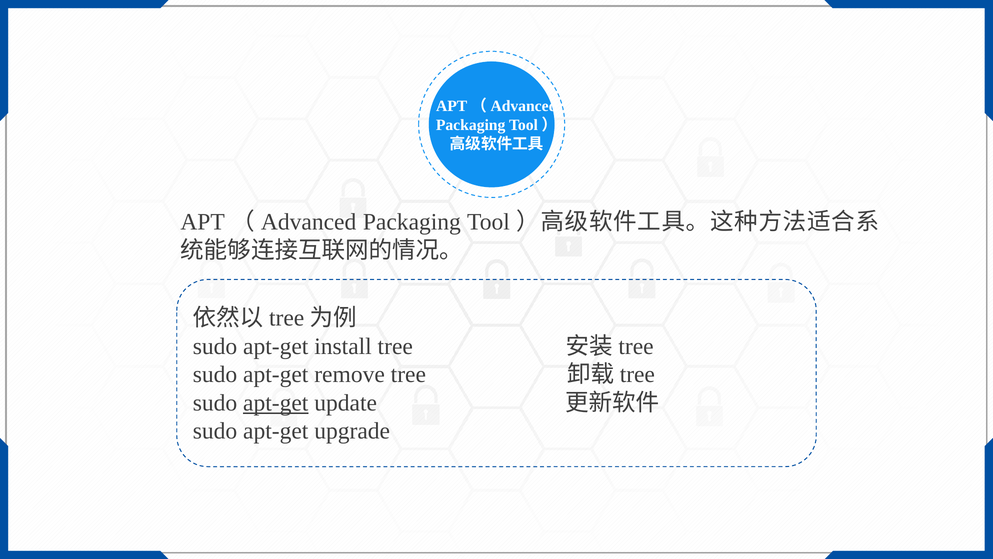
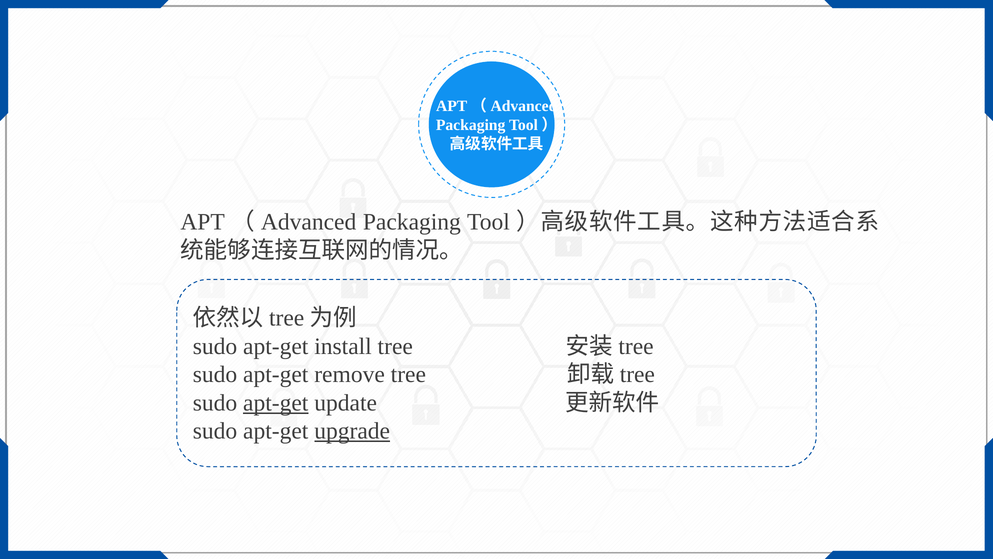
upgrade underline: none -> present
